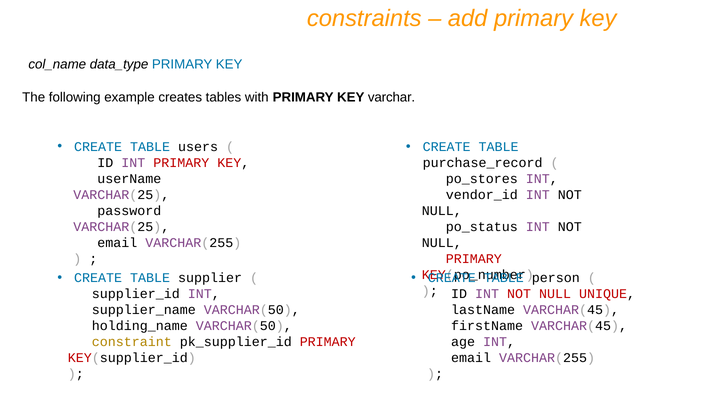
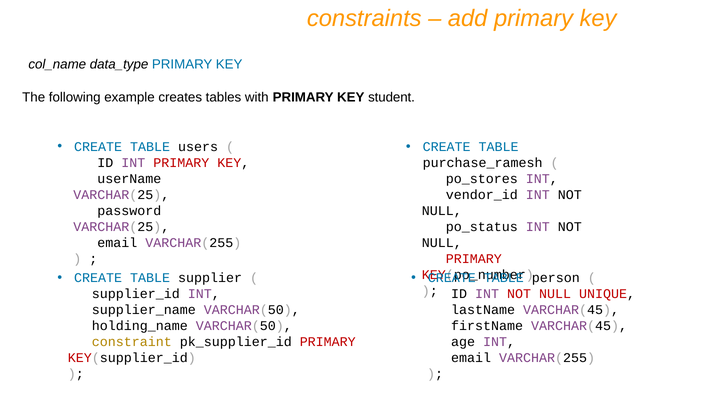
varchar: varchar -> student
purchase_record: purchase_record -> purchase_ramesh
